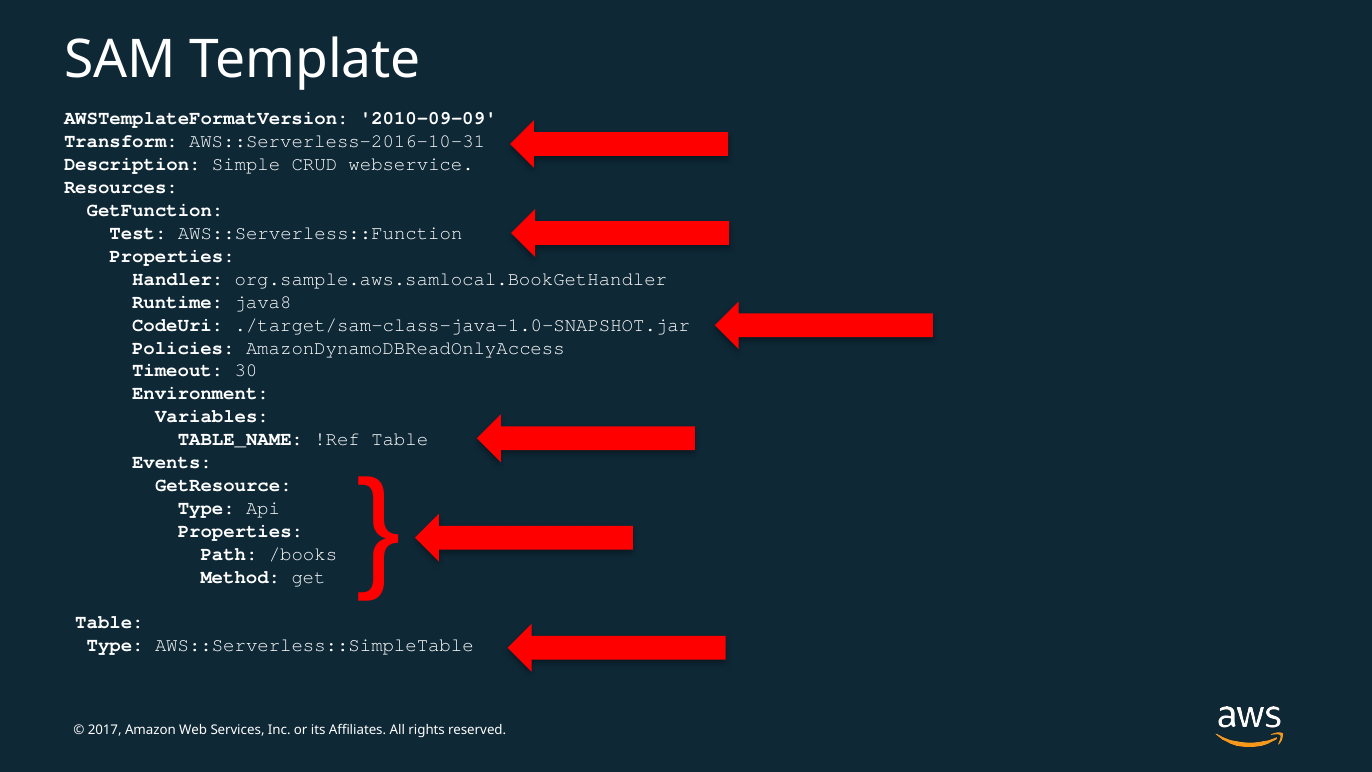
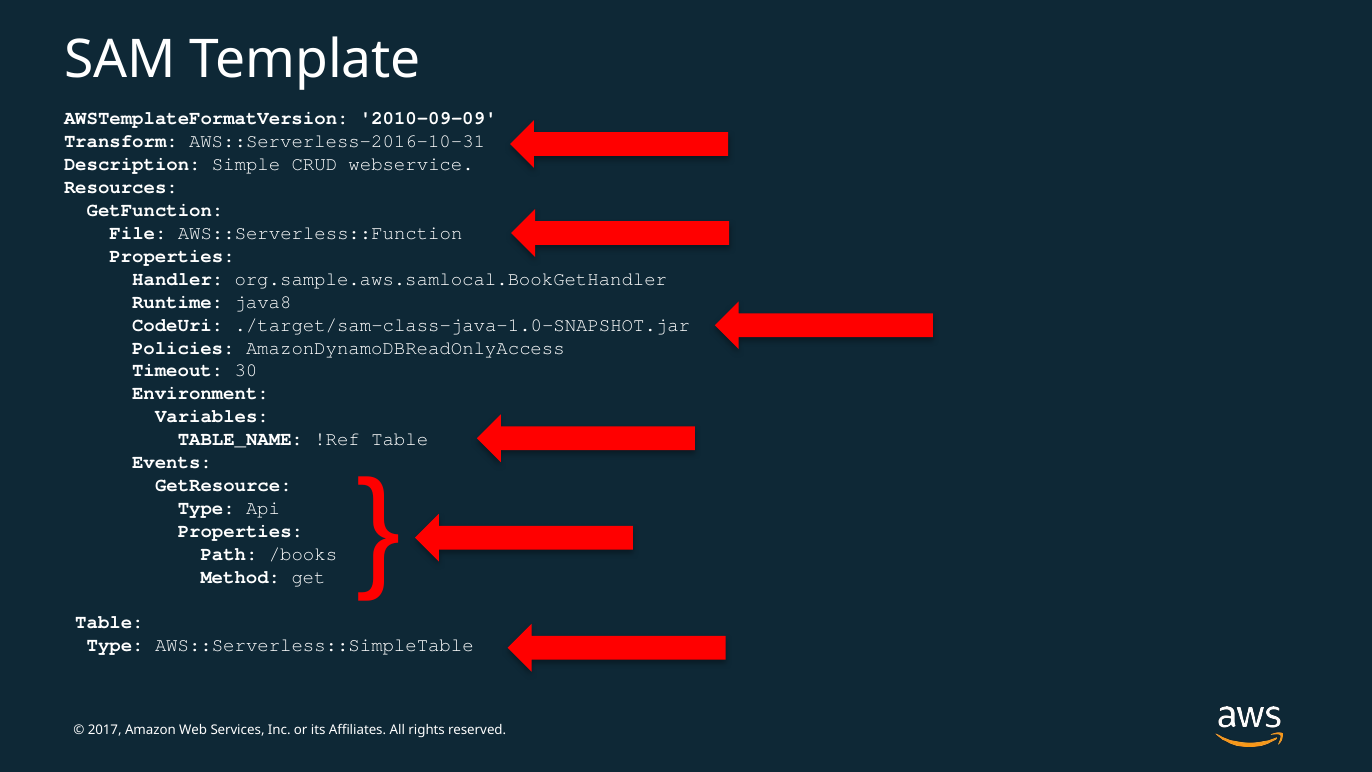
Test: Test -> File
